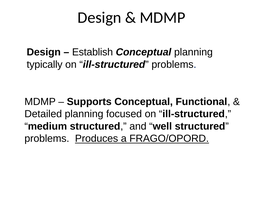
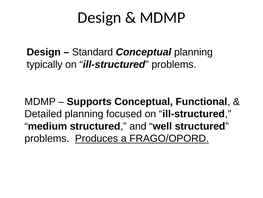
Establish: Establish -> Standard
